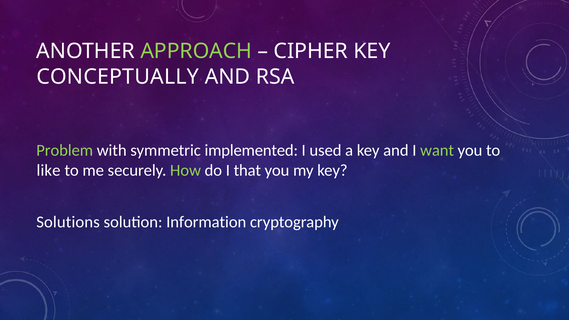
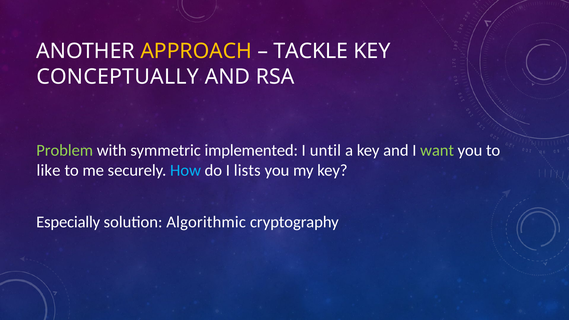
APPROACH colour: light green -> yellow
CIPHER: CIPHER -> TACKLE
used: used -> until
How colour: light green -> light blue
that: that -> lists
Solutions: Solutions -> Especially
Information: Information -> Algorithmic
